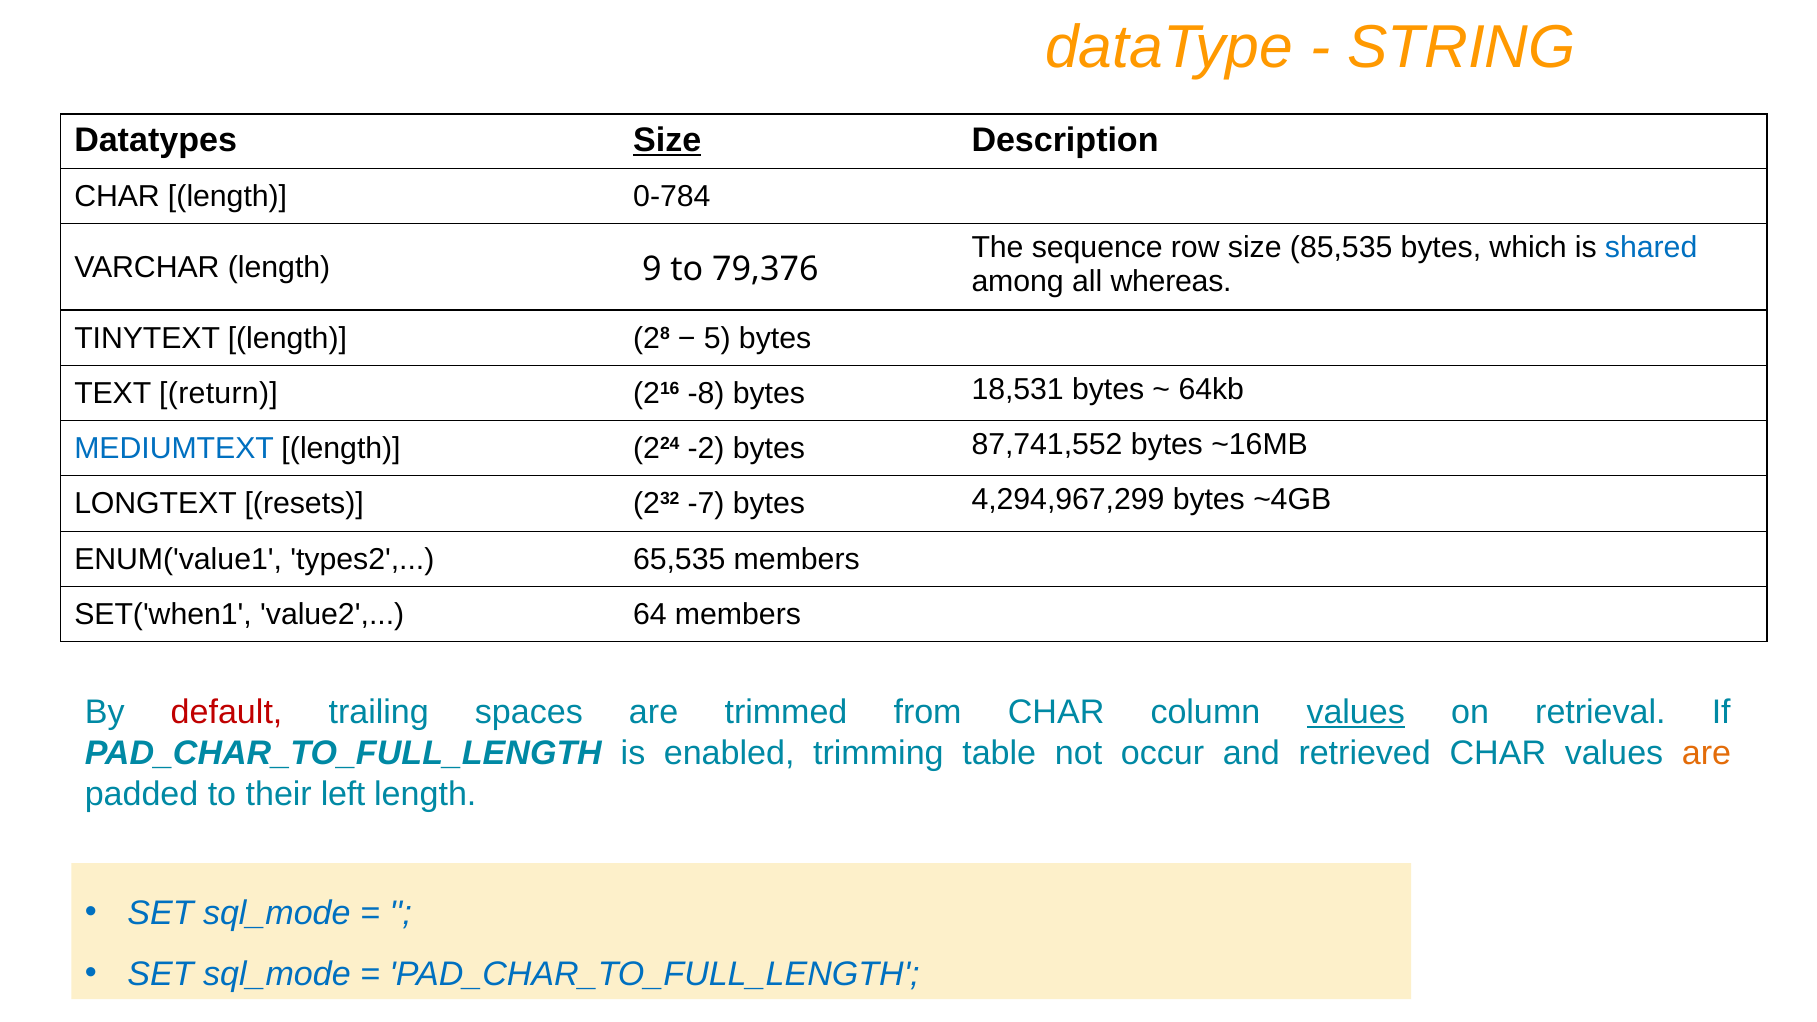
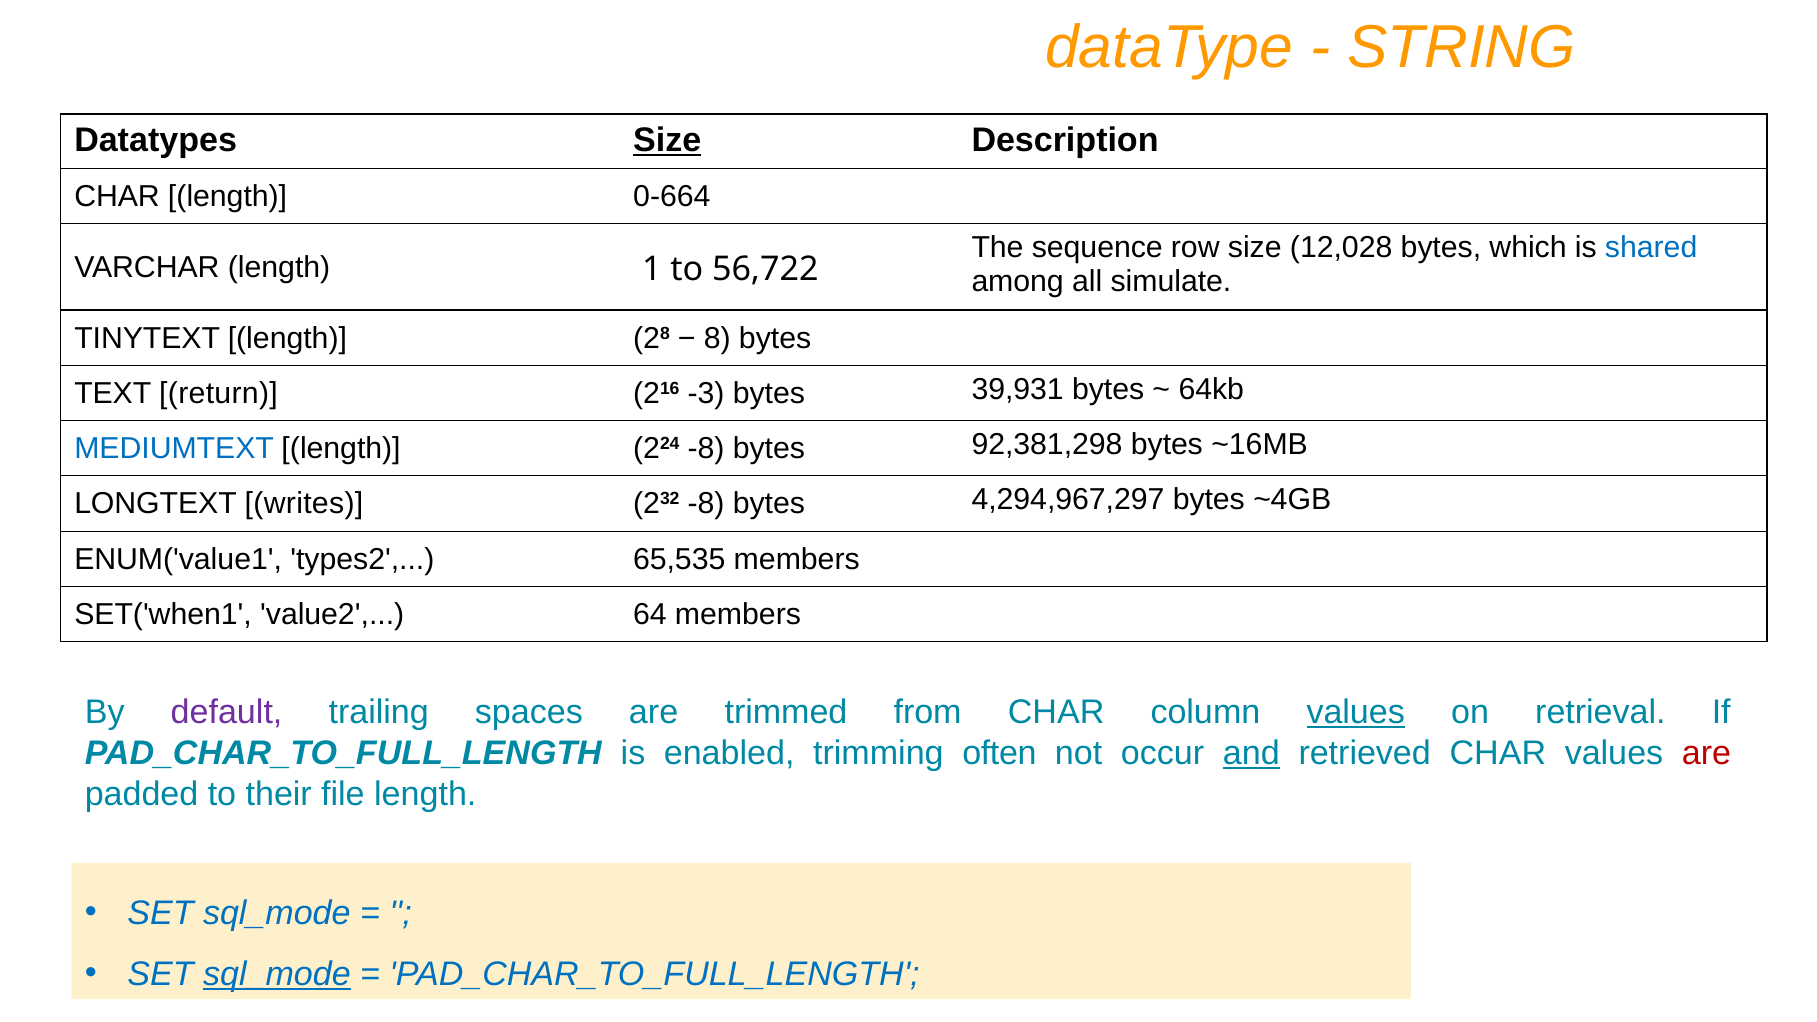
0-784: 0-784 -> 0-664
85,535: 85,535 -> 12,028
9: 9 -> 1
79,376: 79,376 -> 56,722
whereas: whereas -> simulate
5: 5 -> 8
-8: -8 -> -3
18,531: 18,531 -> 39,931
224 -2: -2 -> -8
87,741,552: 87,741,552 -> 92,381,298
resets: resets -> writes
232 -7: -7 -> -8
4,294,967,299: 4,294,967,299 -> 4,294,967,297
default colour: red -> purple
table: table -> often
and underline: none -> present
are at (1706, 753) colour: orange -> red
left: left -> file
sql_mode at (277, 974) underline: none -> present
